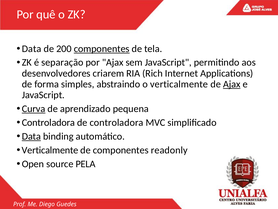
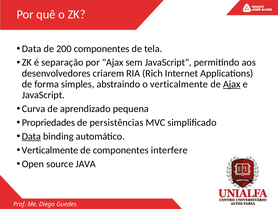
componentes at (102, 49) underline: present -> none
Curva underline: present -> none
Controladora at (48, 122): Controladora -> Propriedades
de controladora: controladora -> persistências
readonly: readonly -> interfere
PELA: PELA -> JAVA
